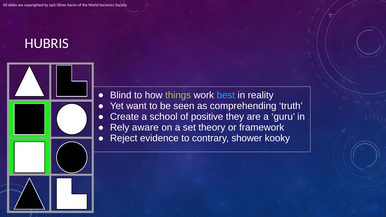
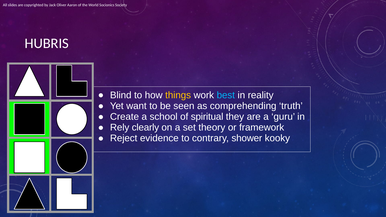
things colour: light green -> yellow
positive: positive -> spiritual
aware: aware -> clearly
